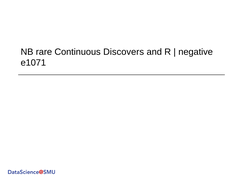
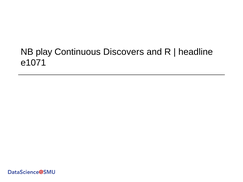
rare: rare -> play
negative: negative -> headline
